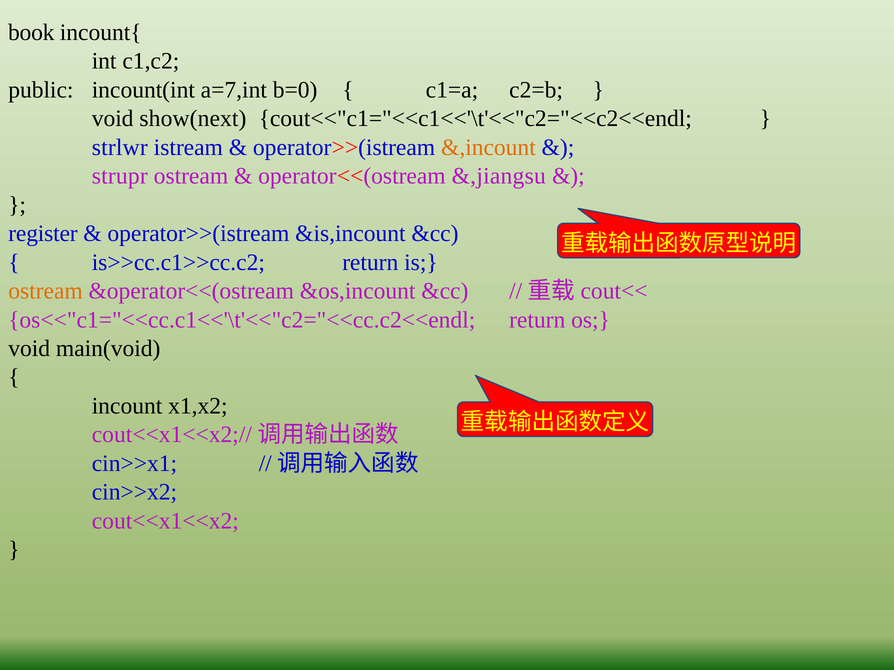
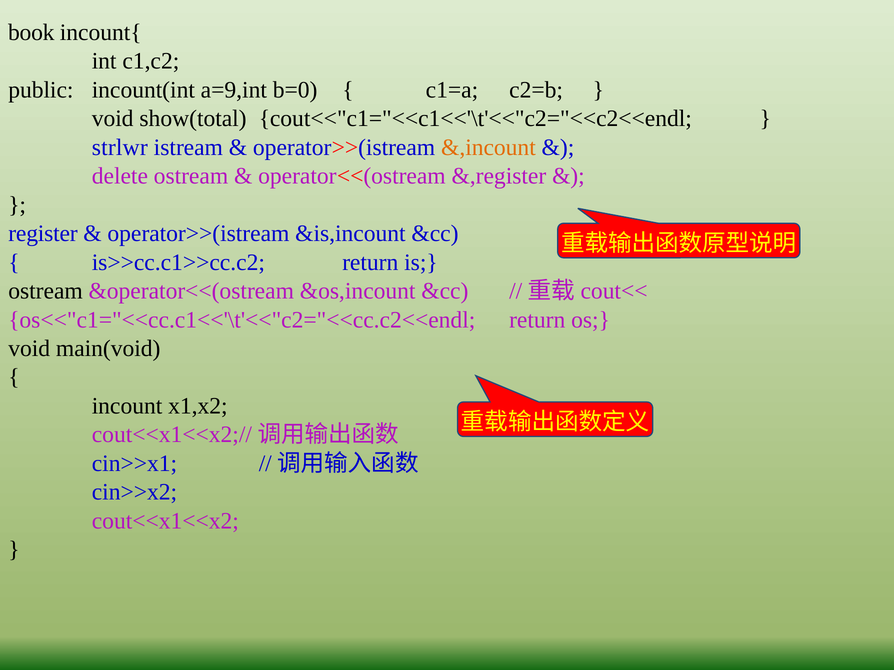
a=7,int: a=7,int -> a=9,int
show(next: show(next -> show(total
strupr: strupr -> delete
&,jiangsu: &,jiangsu -> &,register
ostream at (46, 291) colour: orange -> black
